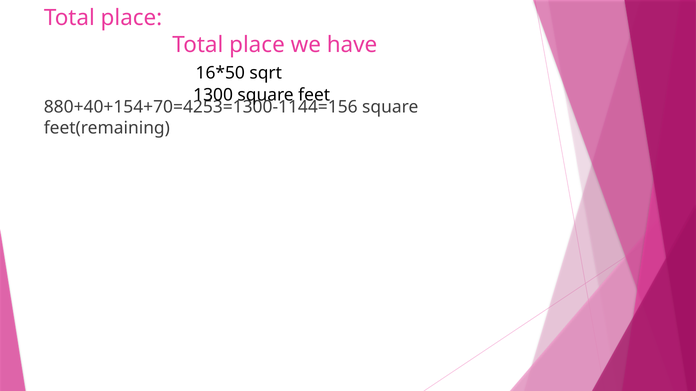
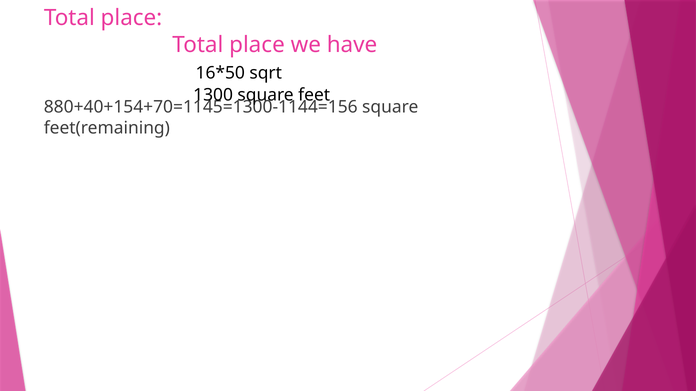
880+40+154+70=4253=1300-1144=156: 880+40+154+70=4253=1300-1144=156 -> 880+40+154+70=1145=1300-1144=156
